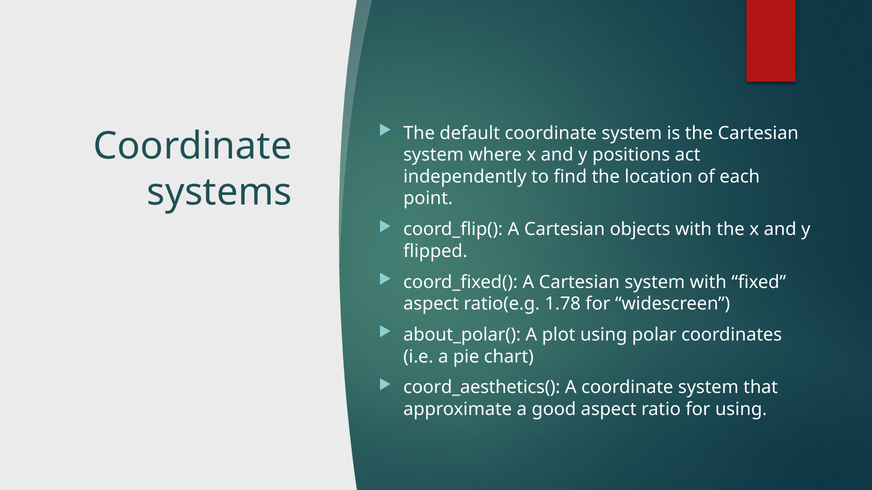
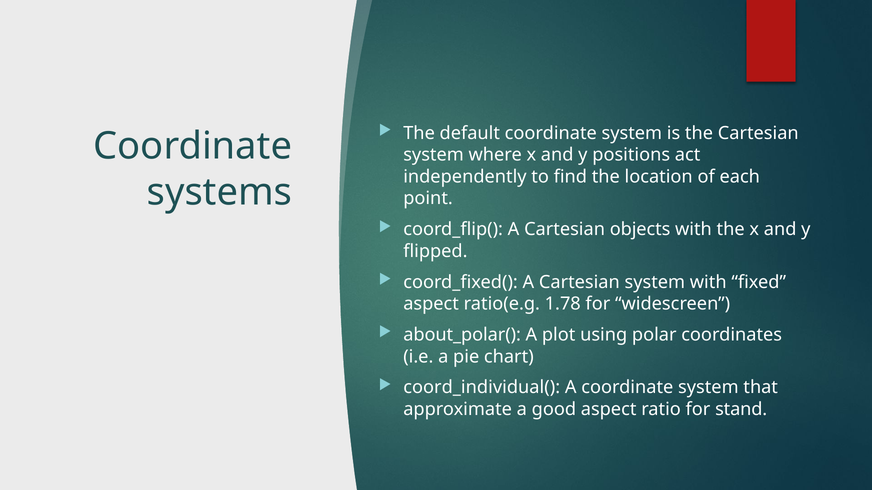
coord_aesthetics(: coord_aesthetics( -> coord_individual(
for using: using -> stand
